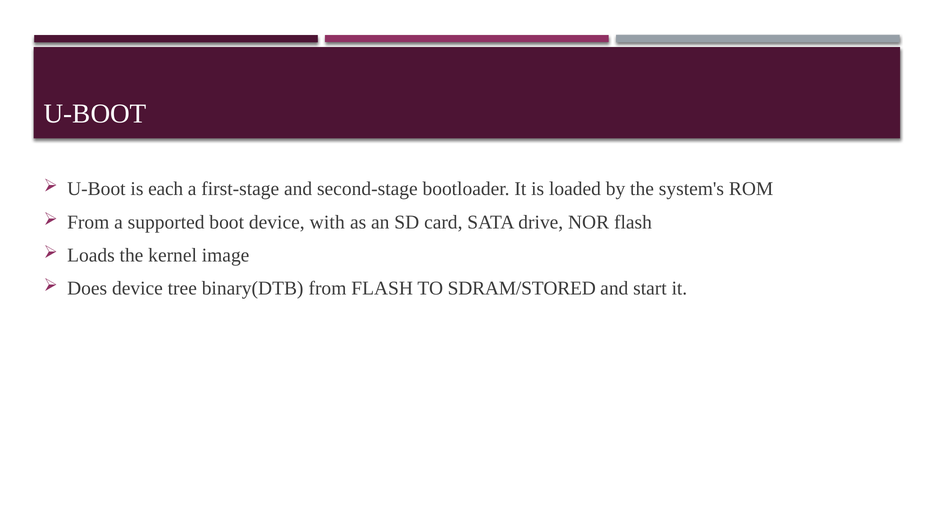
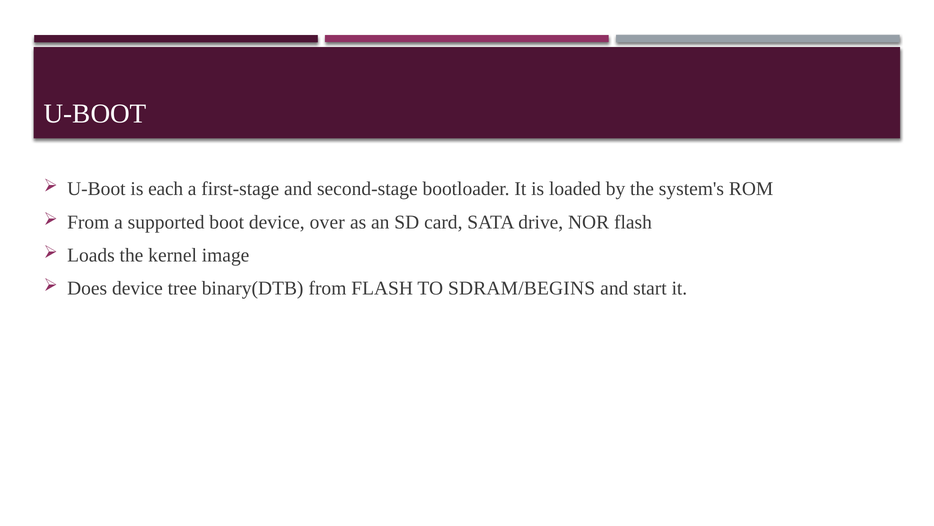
with: with -> over
SDRAM/STORED: SDRAM/STORED -> SDRAM/BEGINS
